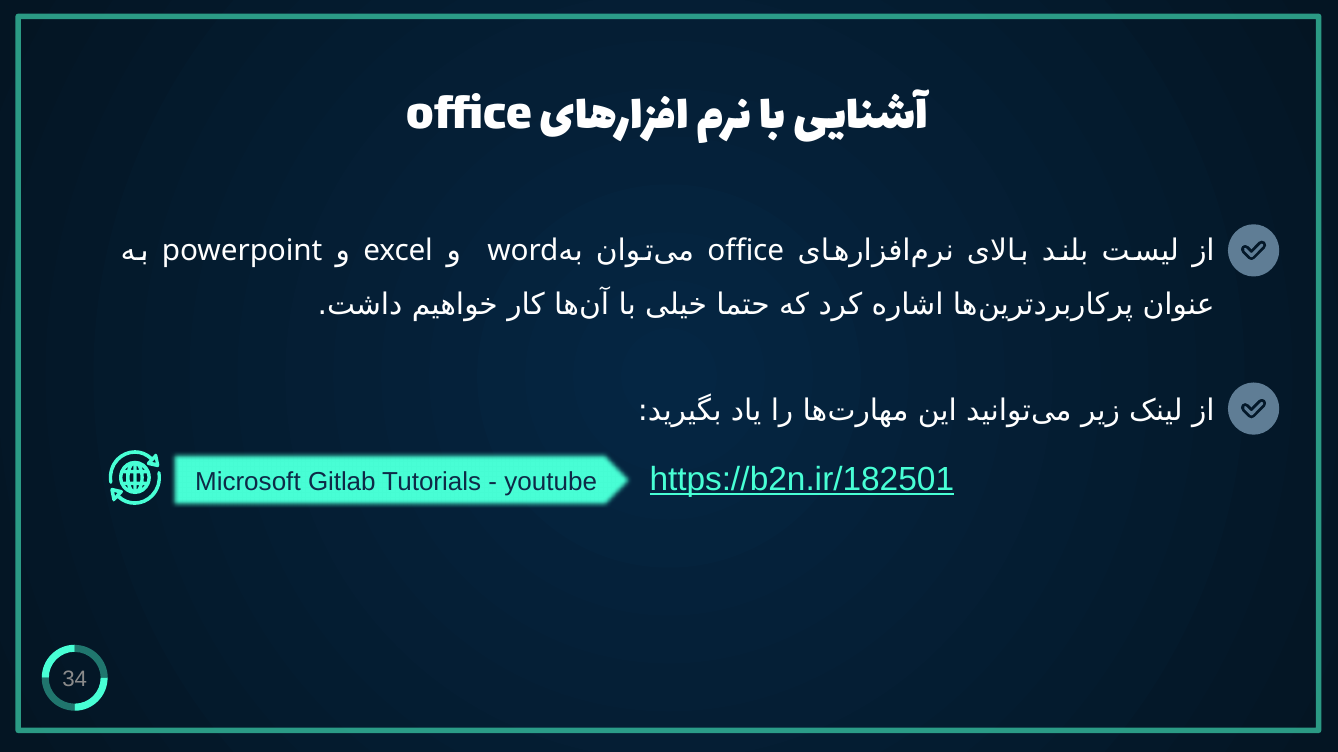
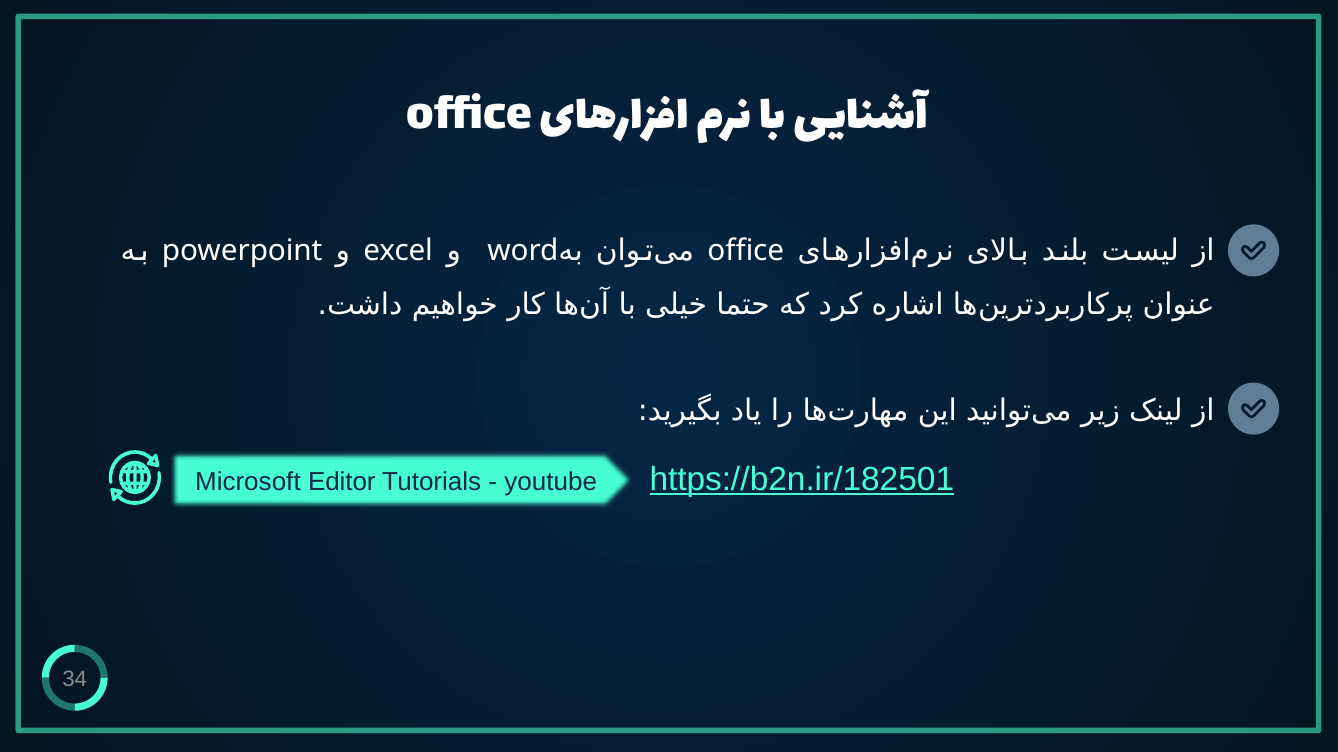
Gitlab: Gitlab -> Editor
